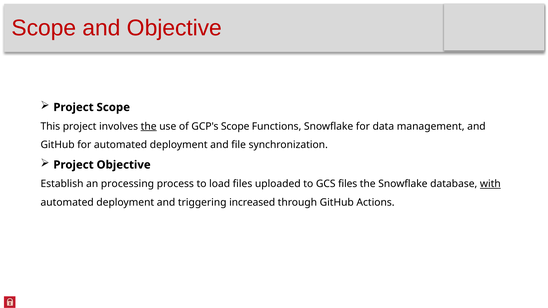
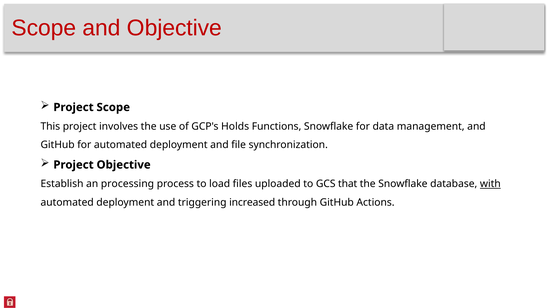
the at (149, 126) underline: present -> none
GCP's Scope: Scope -> Holds
GCS files: files -> that
